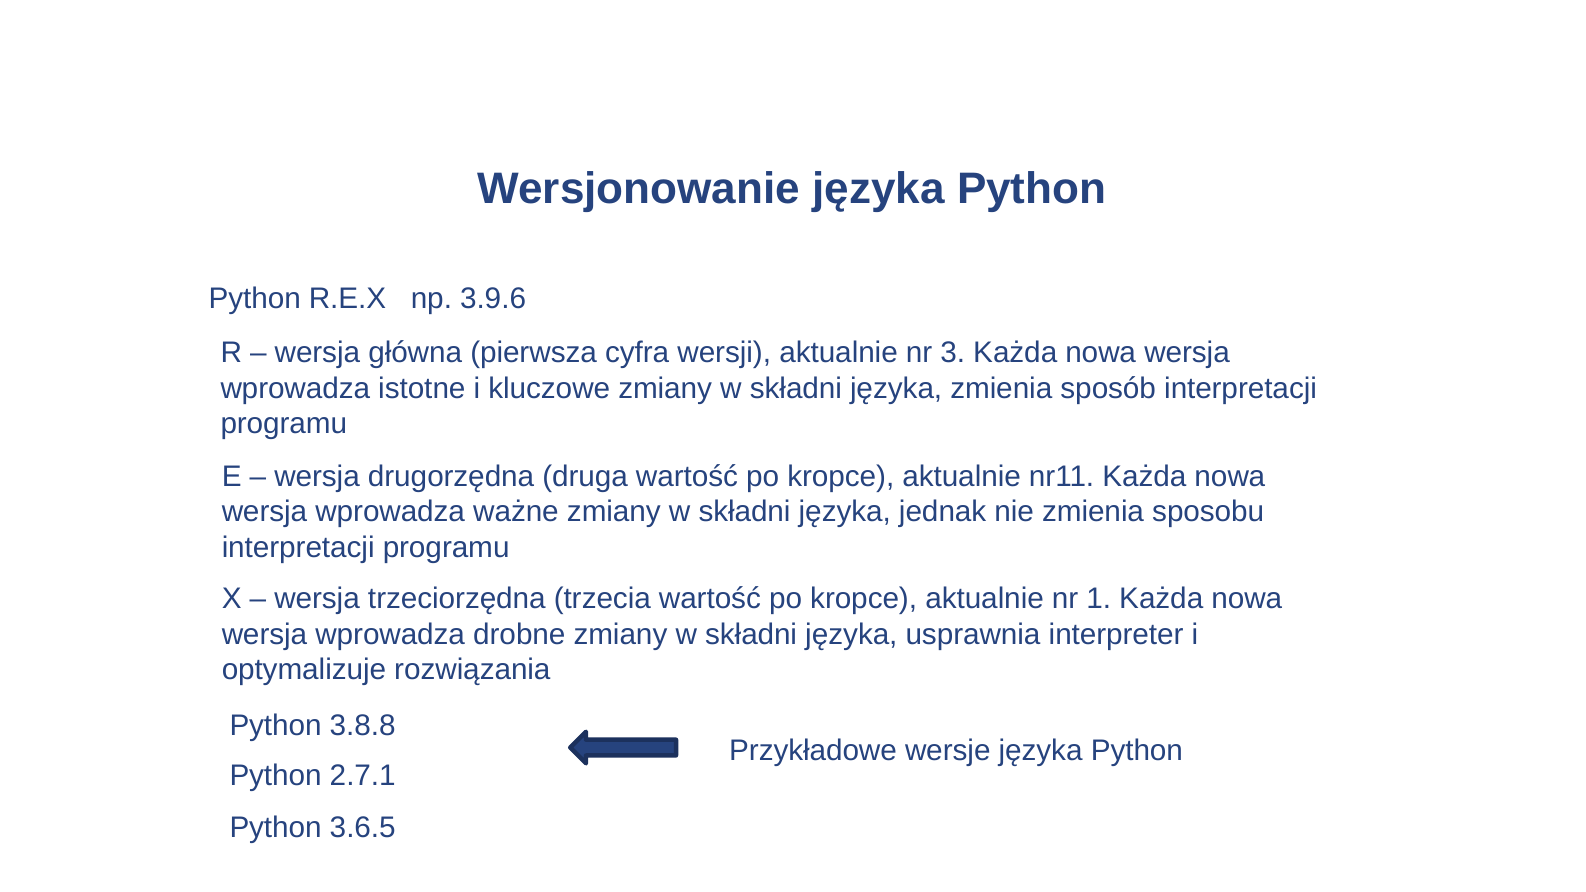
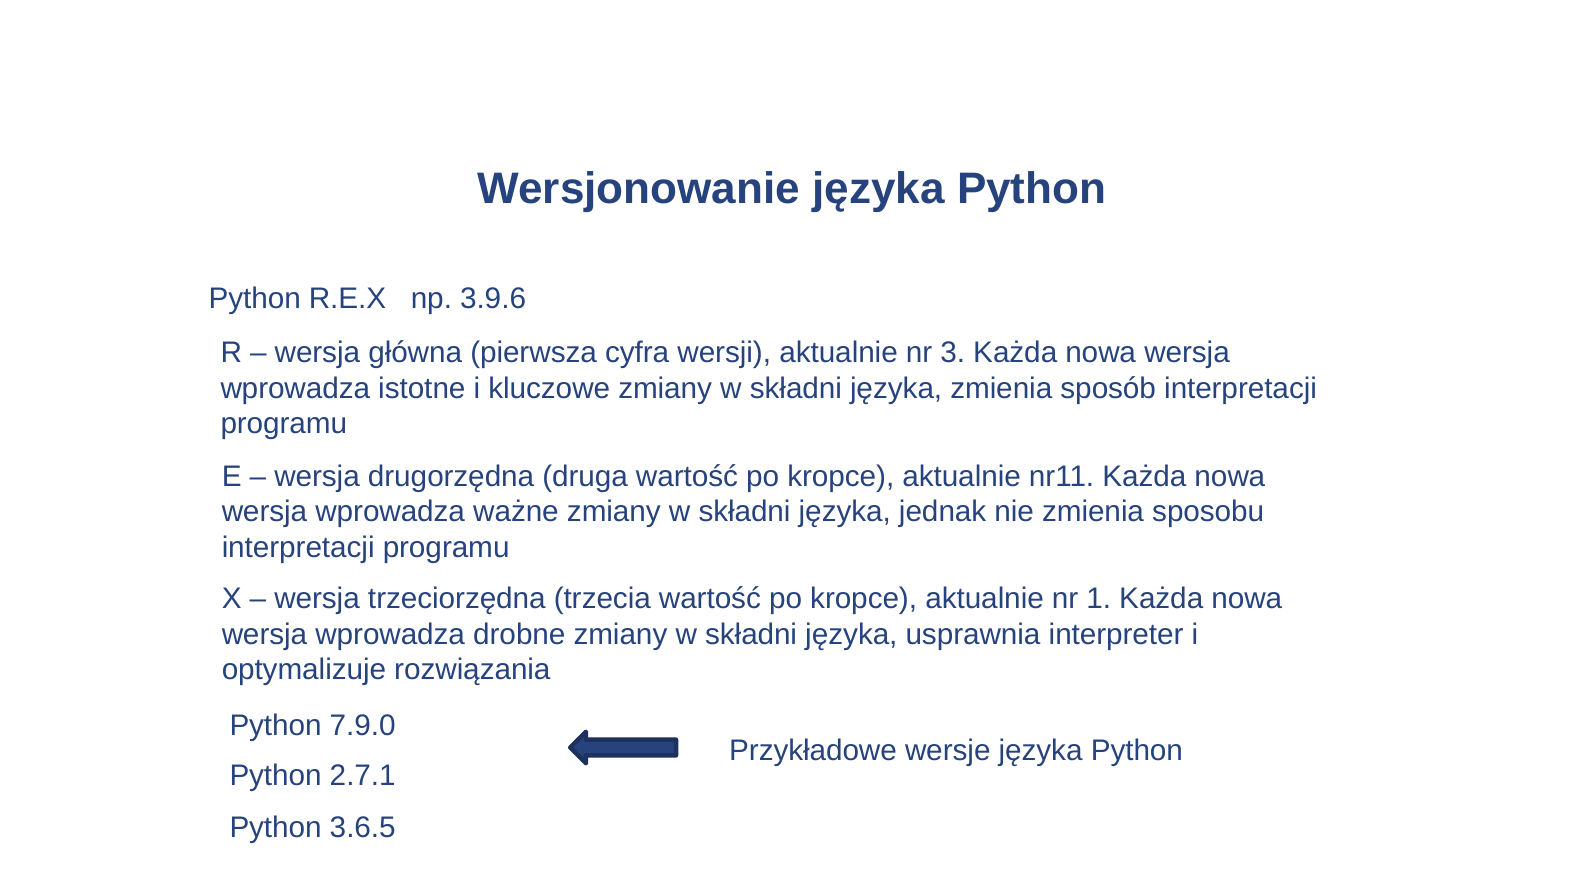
3.8.8: 3.8.8 -> 7.9.0
